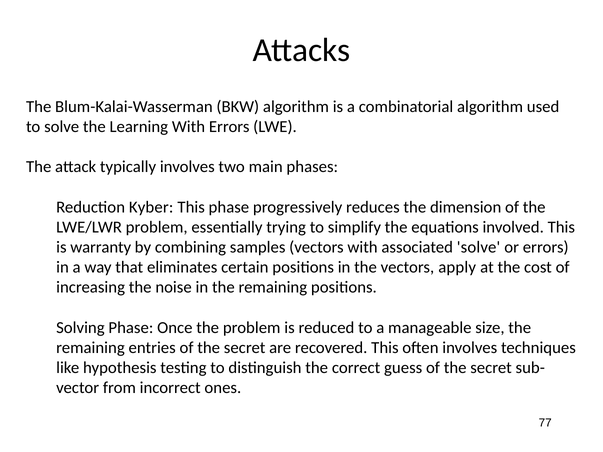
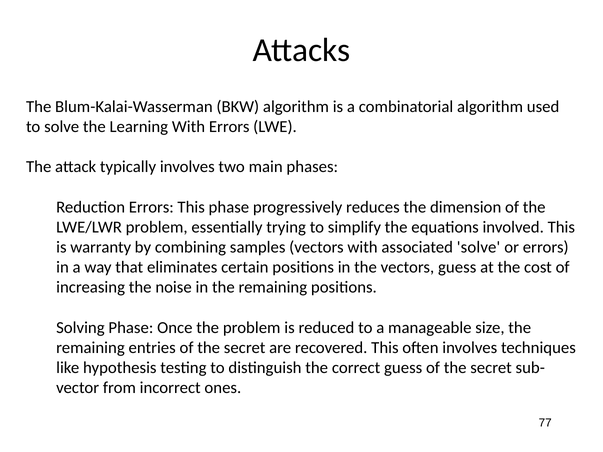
Reduction Kyber: Kyber -> Errors
vectors apply: apply -> guess
